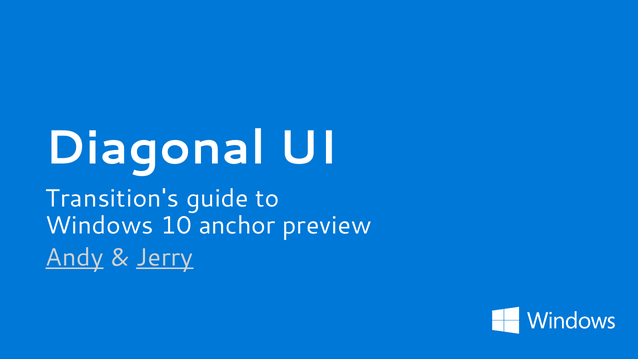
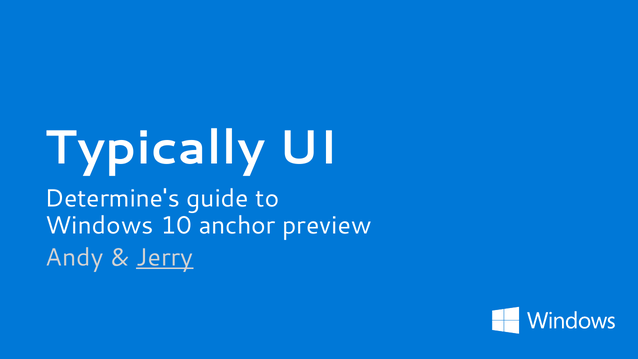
Diagonal: Diagonal -> Typically
Transition's: Transition's -> Determine's
Andy underline: present -> none
